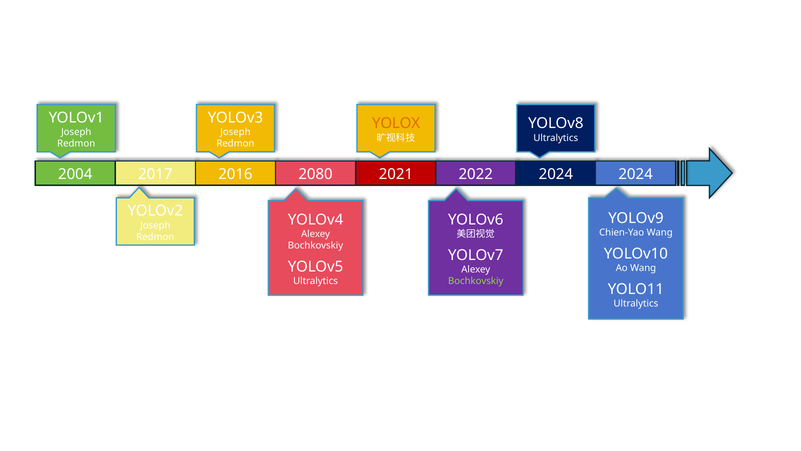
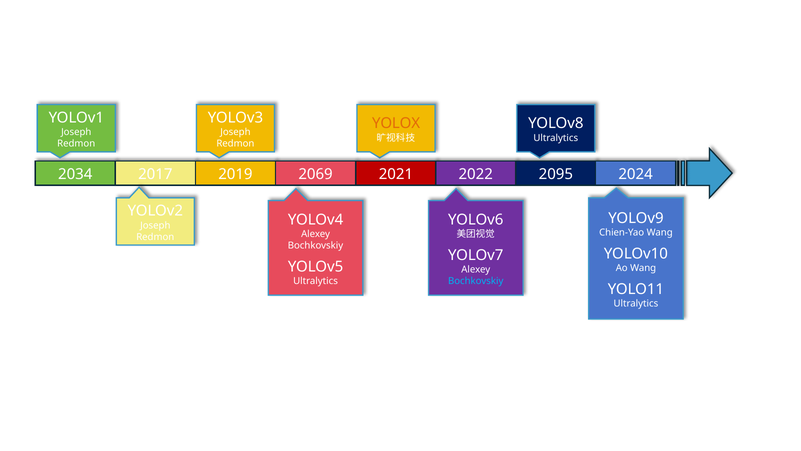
2004: 2004 -> 2034
2016: 2016 -> 2019
2080: 2080 -> 2069
2022 2024: 2024 -> 2095
Bochkovskiy at (476, 281) colour: light green -> light blue
